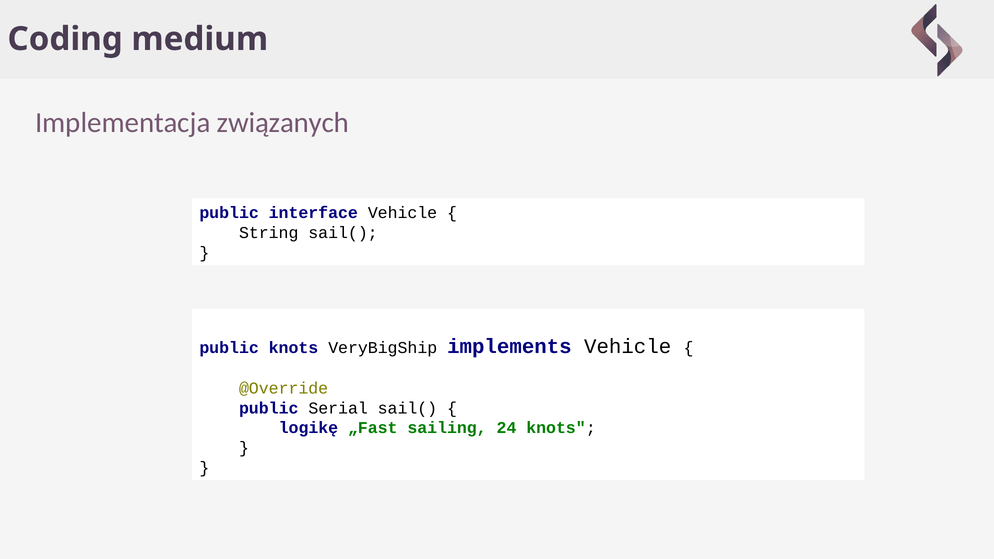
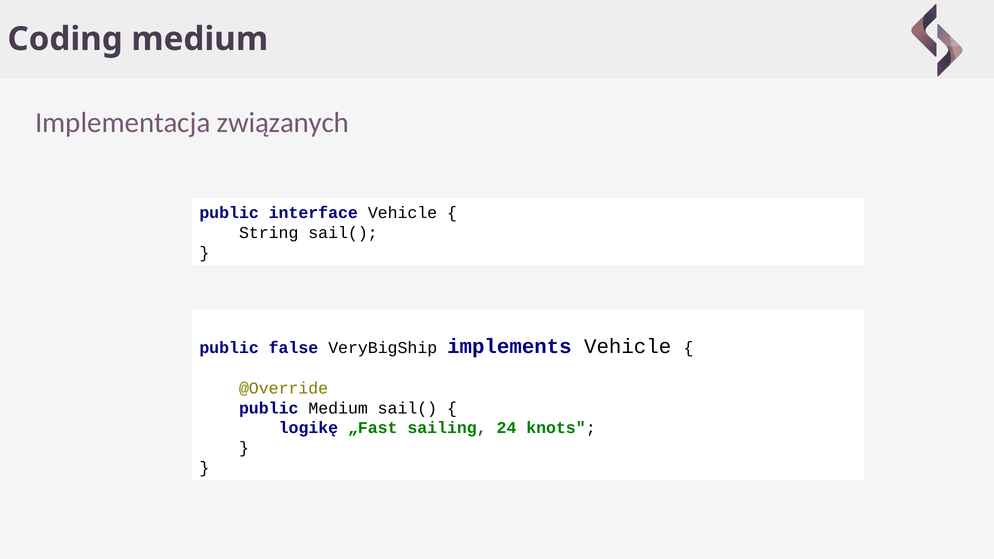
public knots: knots -> false
public Serial: Serial -> Medium
